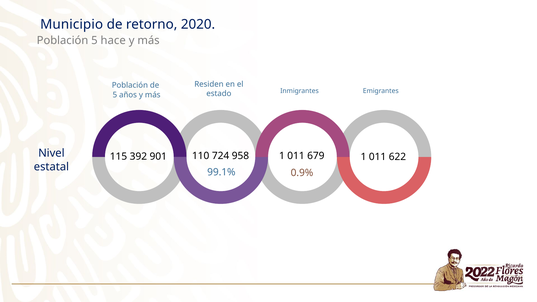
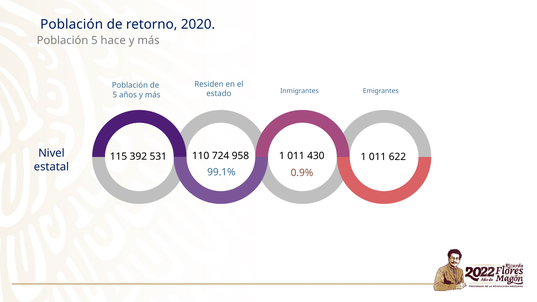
Municipio at (72, 25): Municipio -> Población
679: 679 -> 430
901: 901 -> 531
